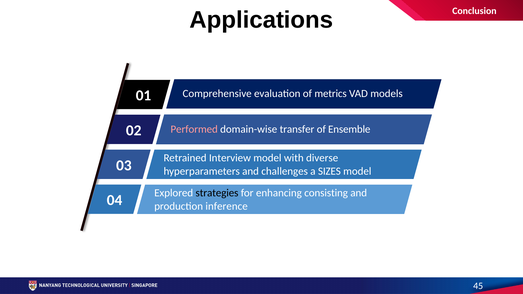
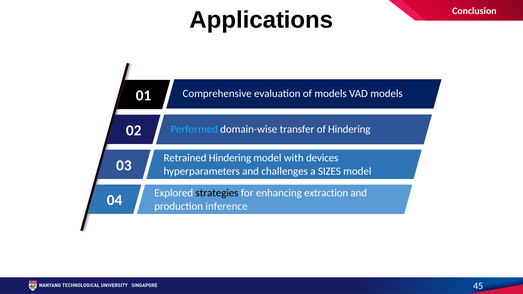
of metrics: metrics -> models
Performed colour: pink -> light blue
of Ensemble: Ensemble -> Hindering
Retrained Interview: Interview -> Hindering
diverse: diverse -> devices
consisting: consisting -> extraction
